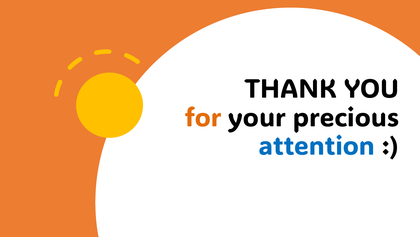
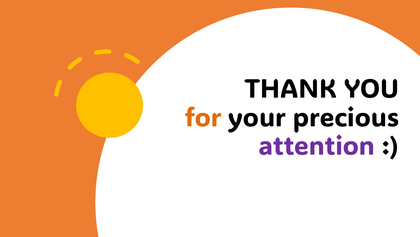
attention colour: blue -> purple
